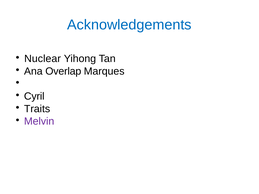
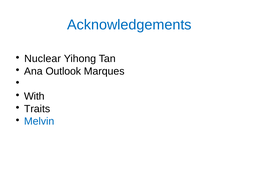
Overlap: Overlap -> Outlook
Cyril: Cyril -> With
Melvin colour: purple -> blue
